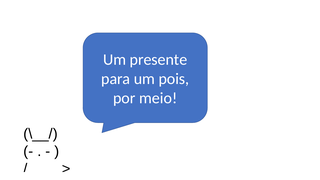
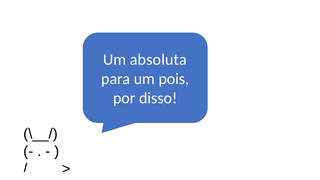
presente: presente -> absoluta
meio: meio -> disso
